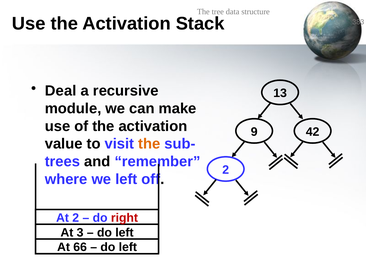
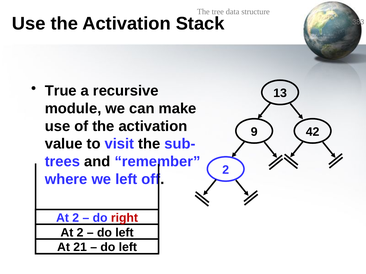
Deal: Deal -> True
the at (149, 144) colour: orange -> black
3 at (80, 233): 3 -> 2
66: 66 -> 21
